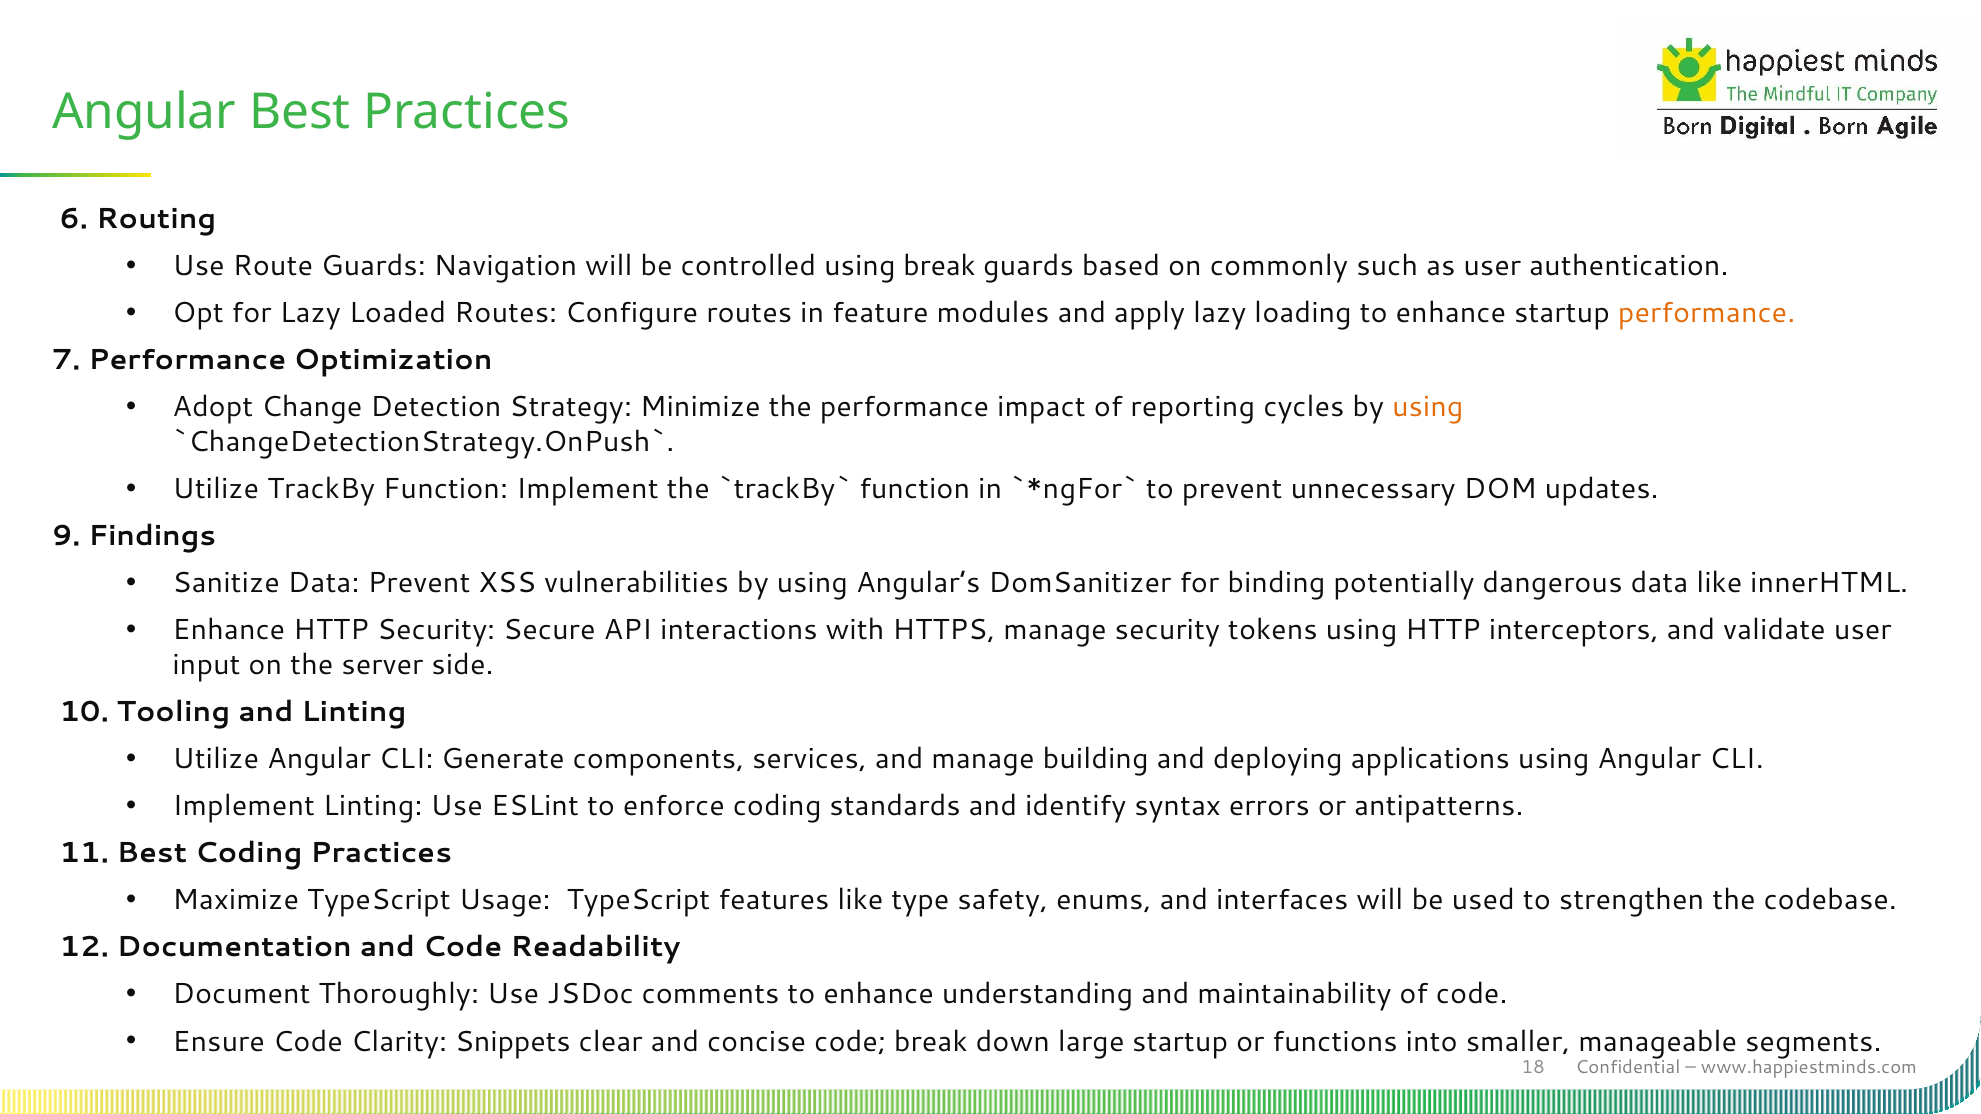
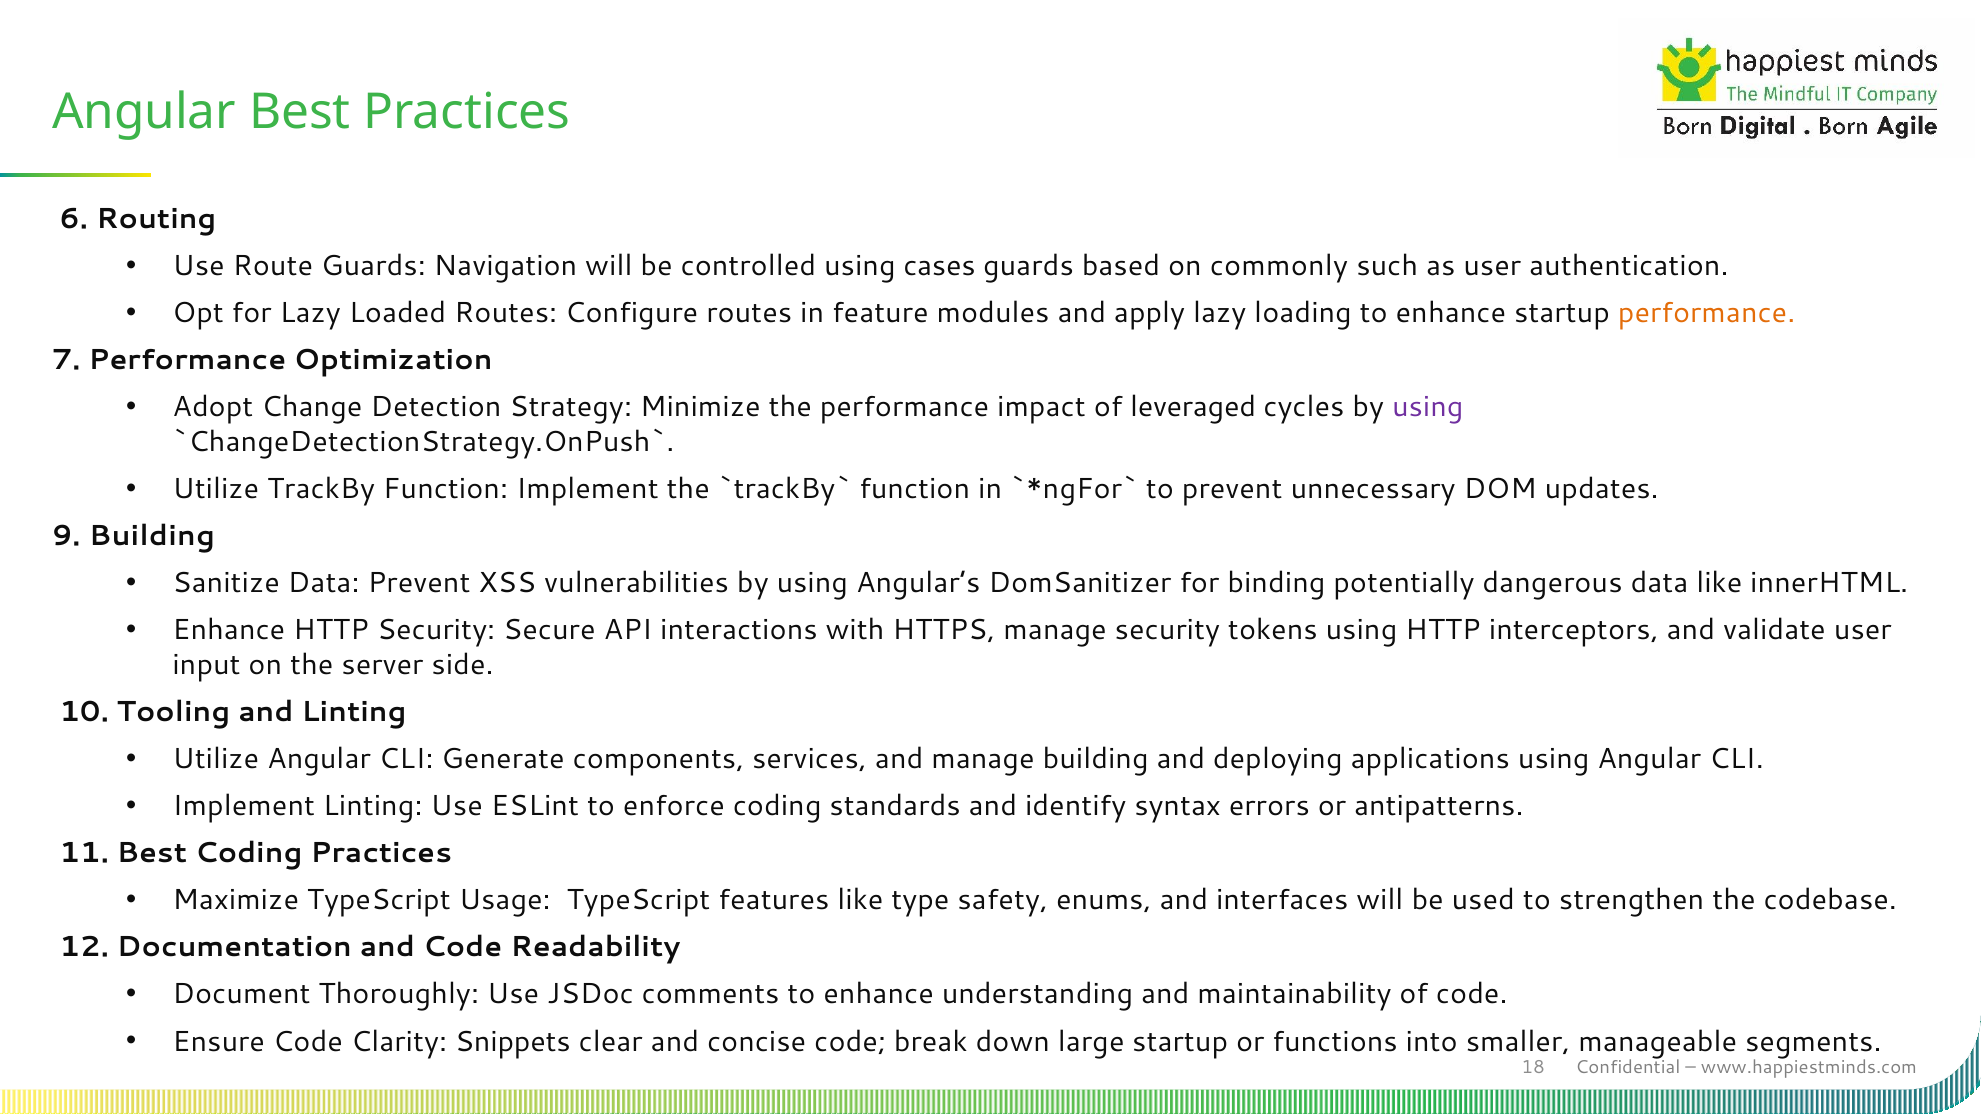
using break: break -> cases
reporting: reporting -> leveraged
using at (1428, 407) colour: orange -> purple
9 Findings: Findings -> Building
